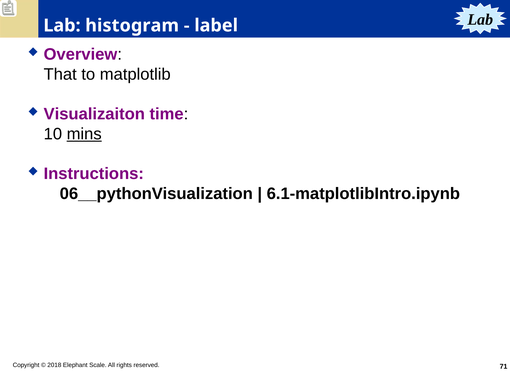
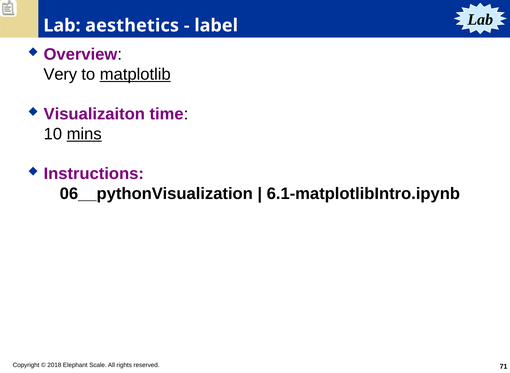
histogram: histogram -> aesthetics
That: That -> Very
matplotlib underline: none -> present
